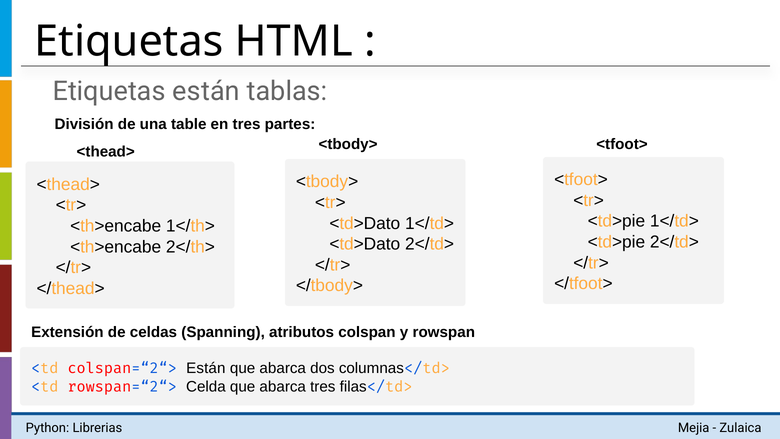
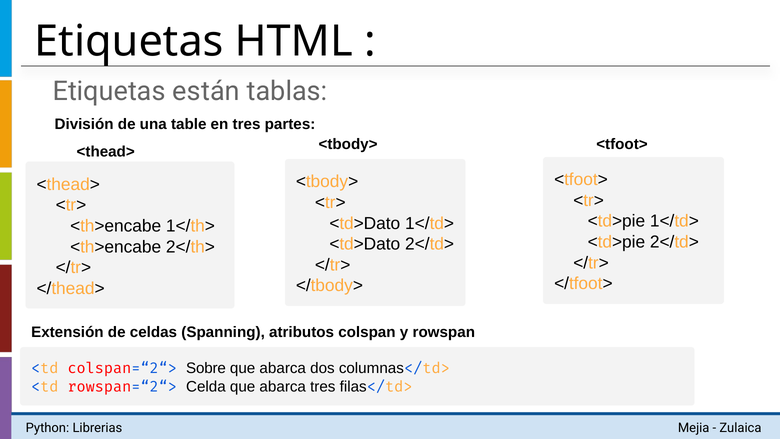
colspan=“2“> Están: Están -> Sobre
